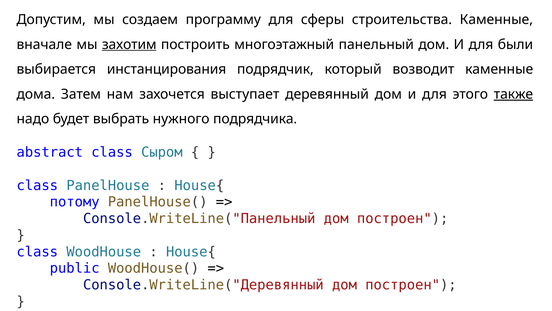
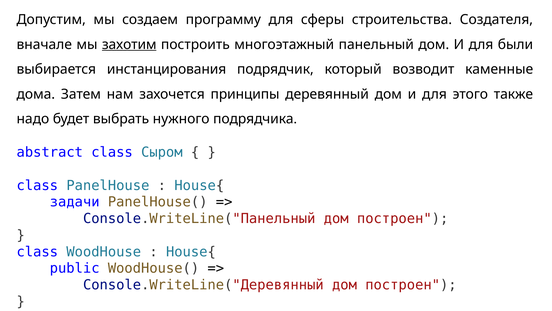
строительства Каменные: Каменные -> Создателя
выступает: выступает -> принципы
также underline: present -> none
потому: потому -> задачи
